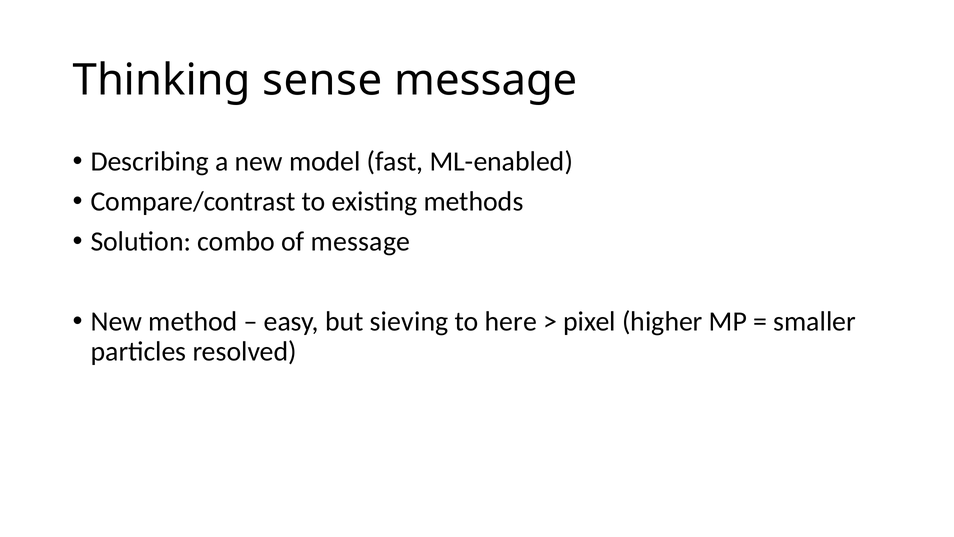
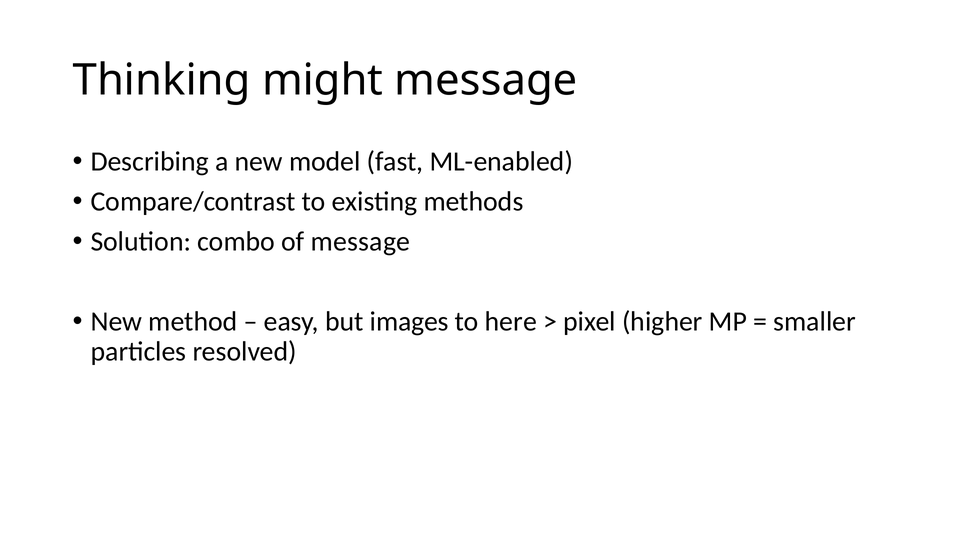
sense: sense -> might
sieving: sieving -> images
